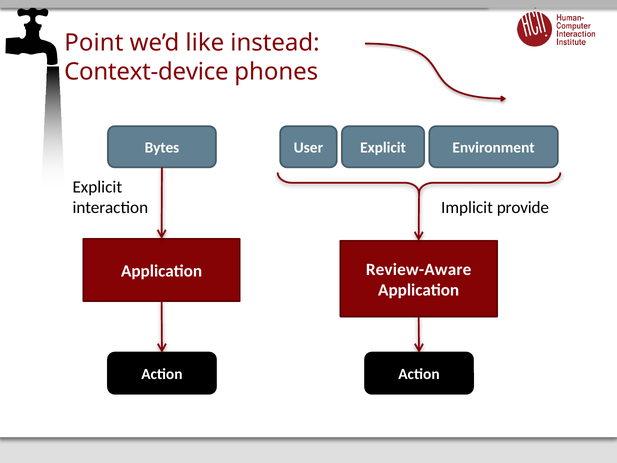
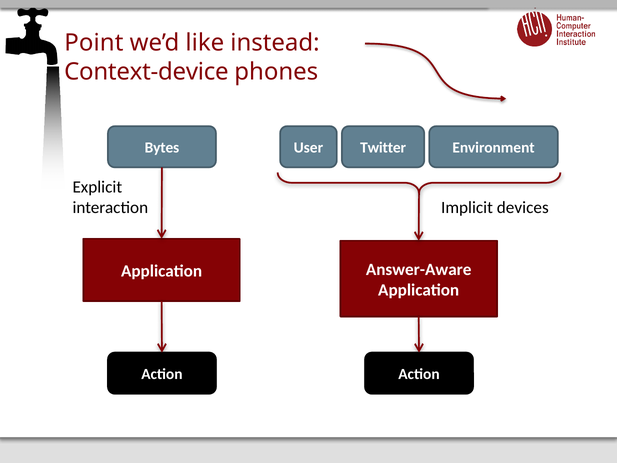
User Explicit: Explicit -> Twitter
provide: provide -> devices
Review-Aware: Review-Aware -> Answer-Aware
